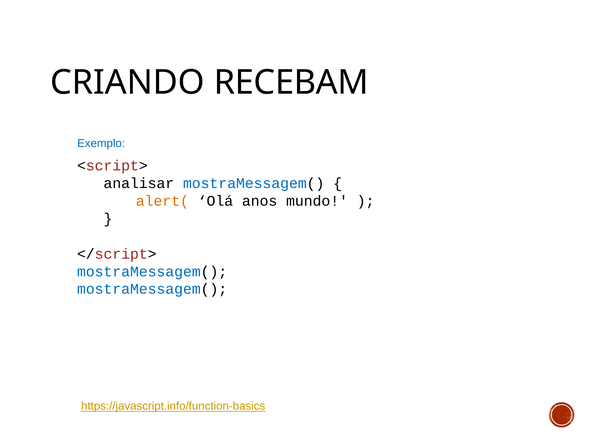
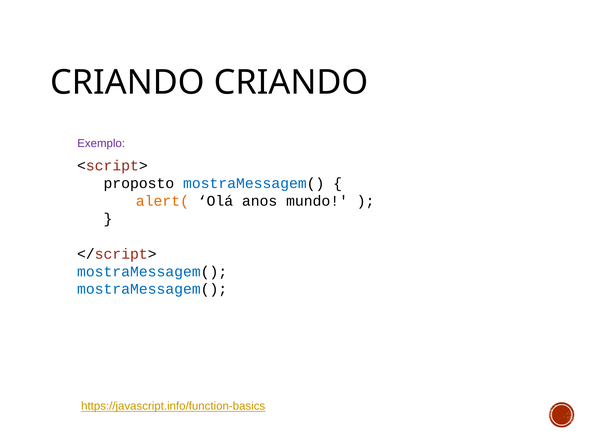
CRIANDO RECEBAM: RECEBAM -> CRIANDO
Exemplo colour: blue -> purple
analisar: analisar -> proposto
